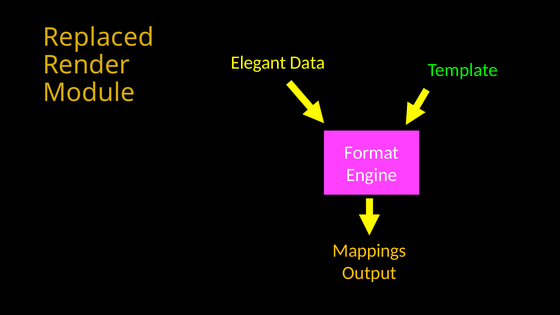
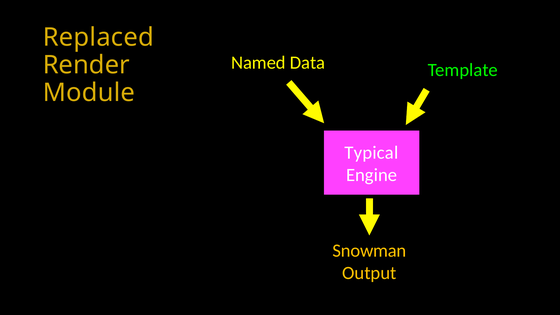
Elegant: Elegant -> Named
Format: Format -> Typical
Mappings: Mappings -> Snowman
